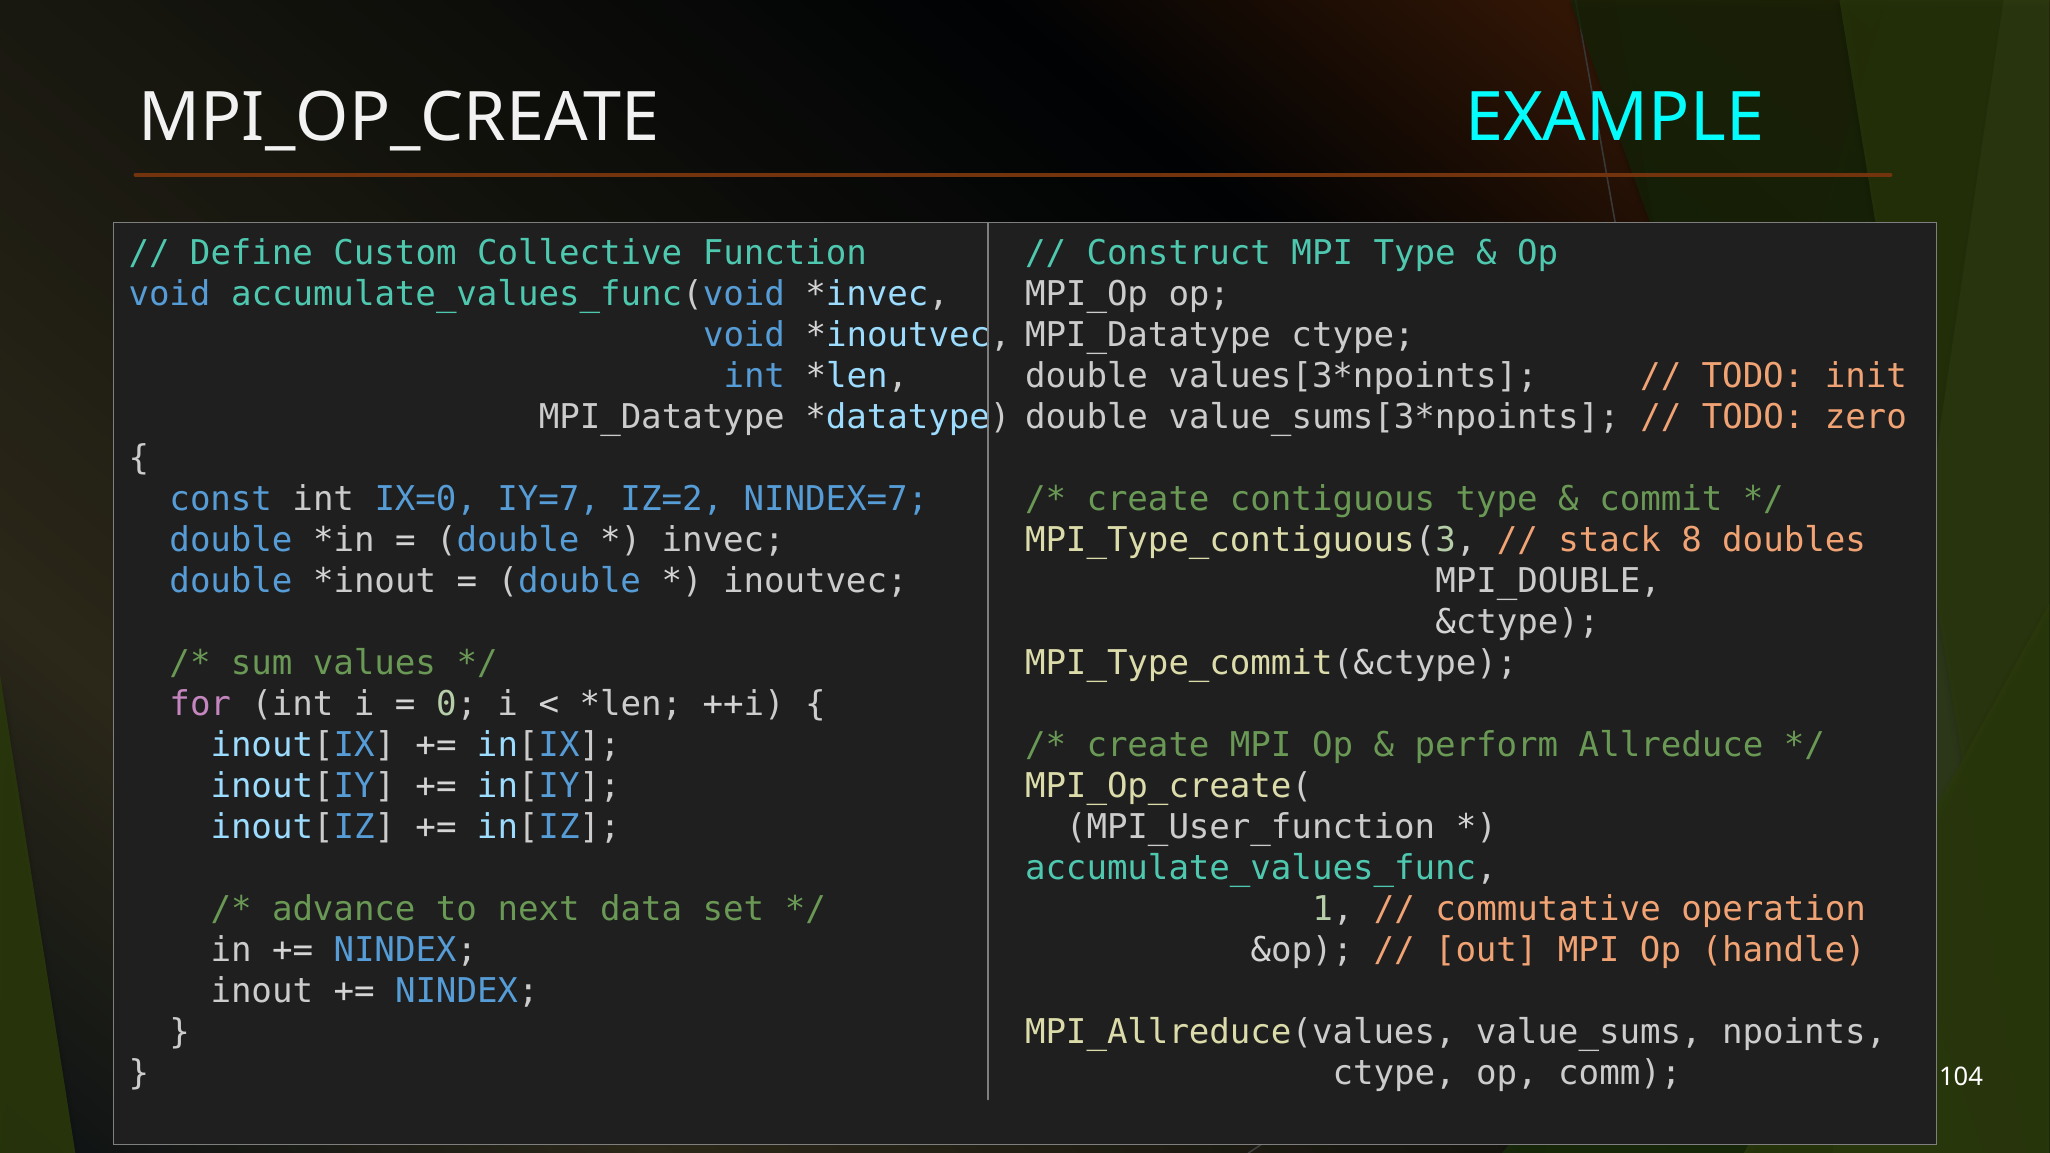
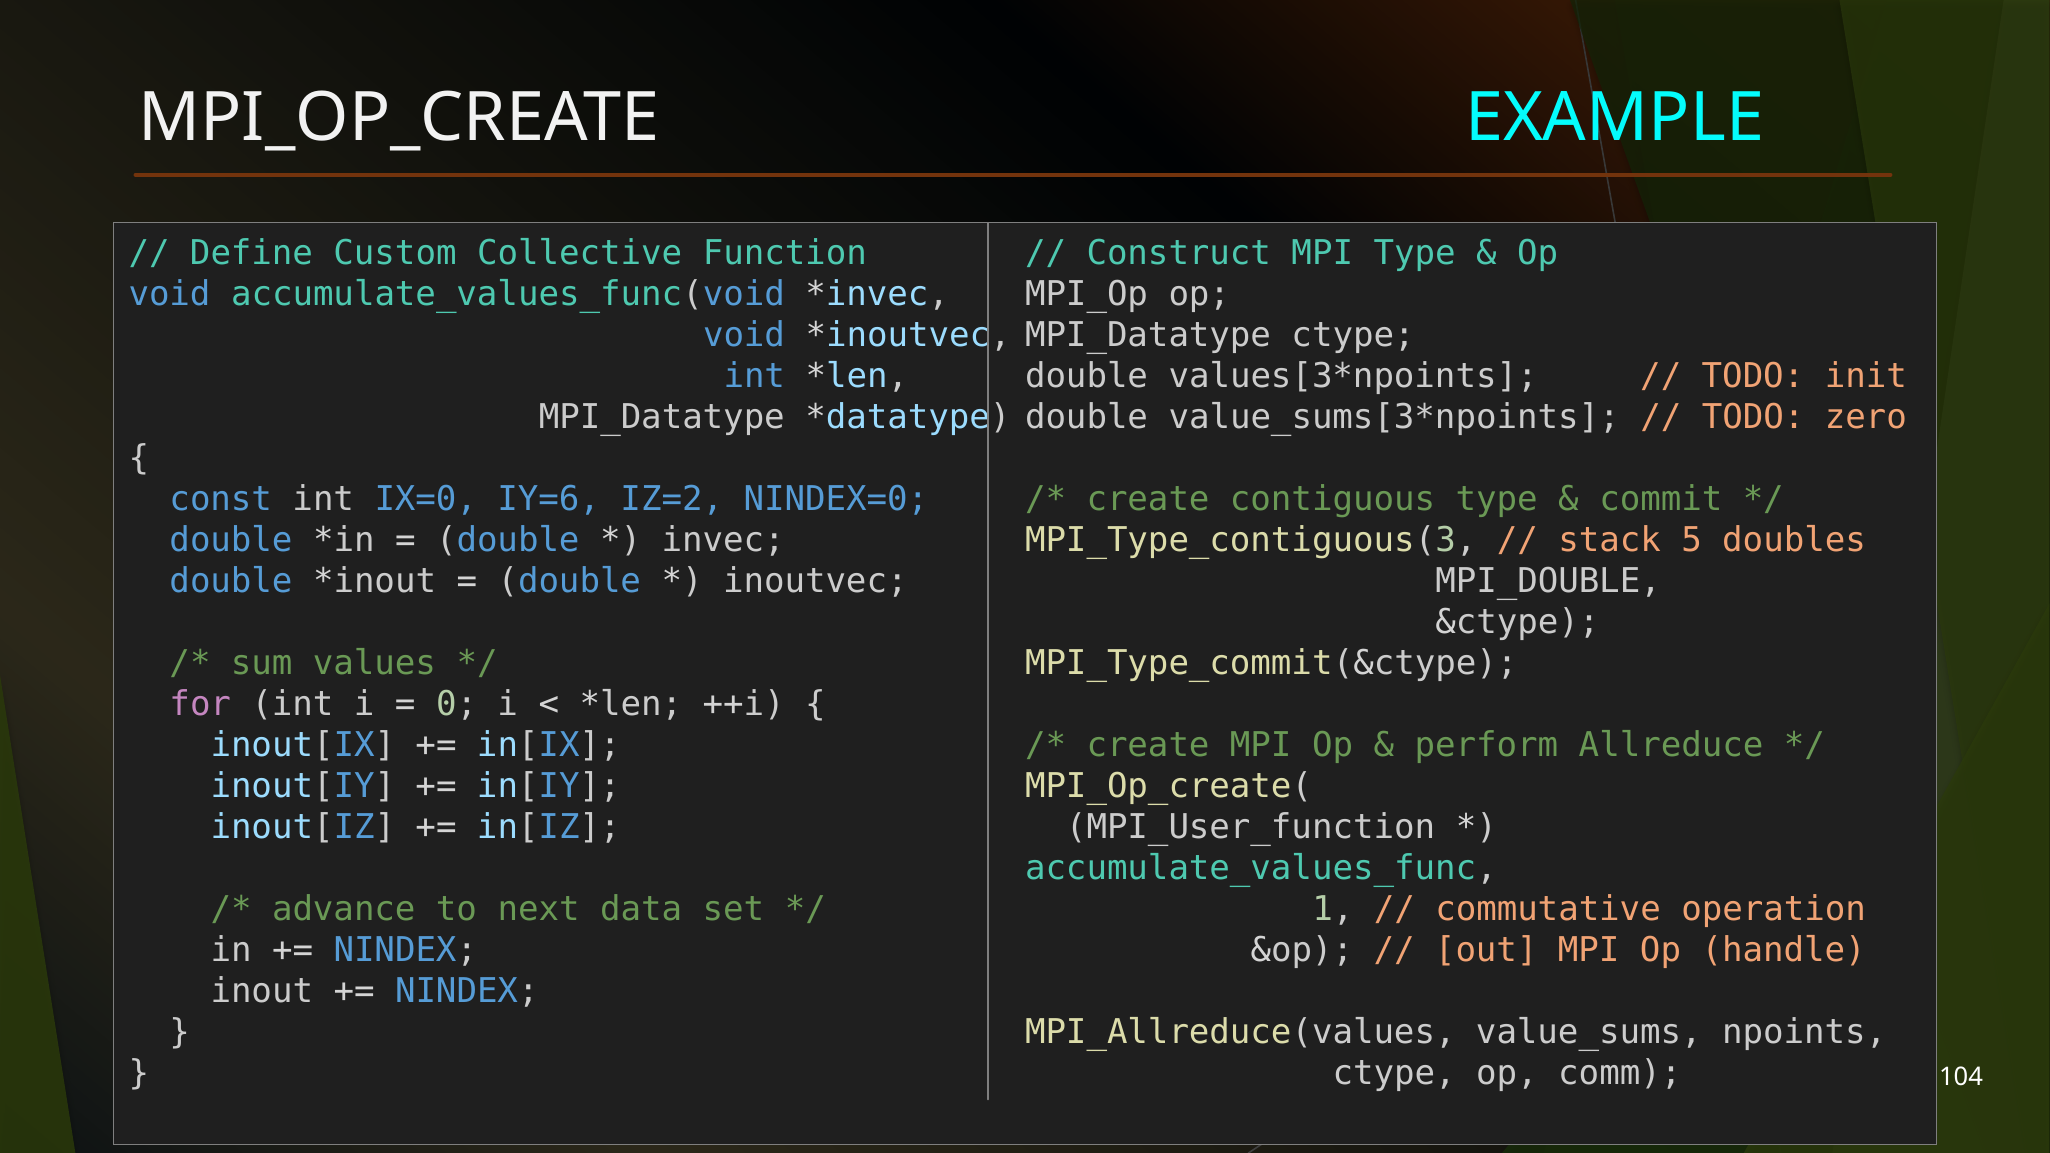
IY=7: IY=7 -> IY=6
NINDEX=7: NINDEX=7 -> NINDEX=0
8: 8 -> 5
